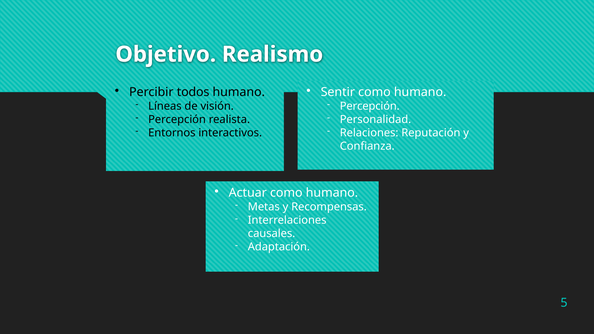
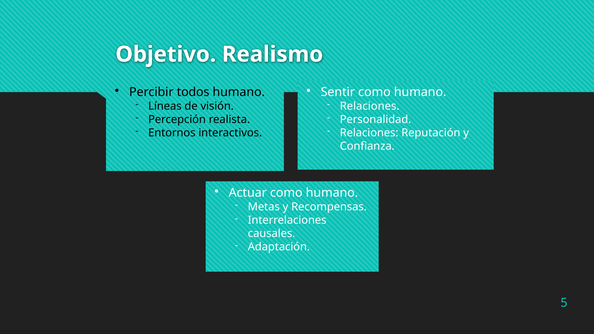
Percepción at (370, 106): Percepción -> Relaciones
